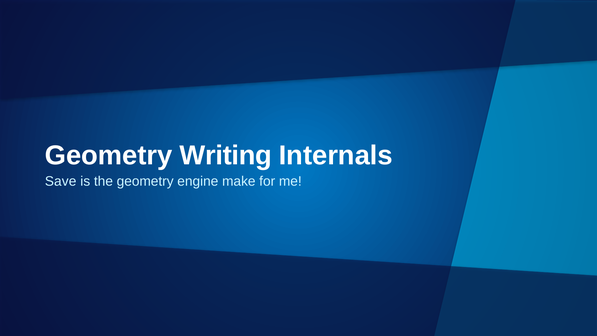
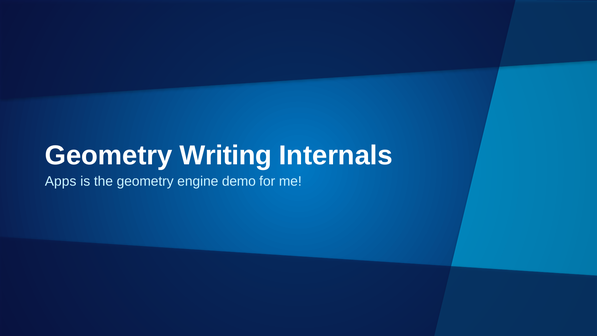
Save: Save -> Apps
make: make -> demo
